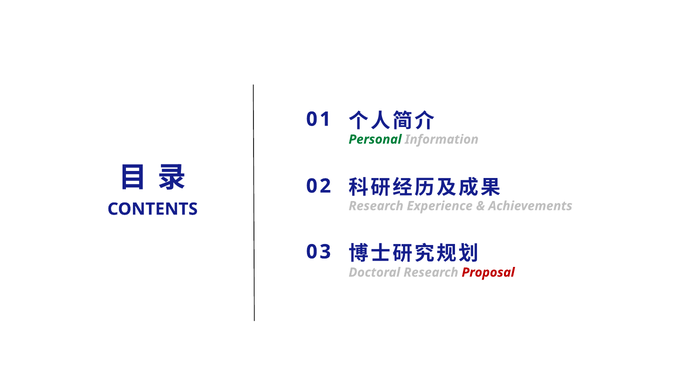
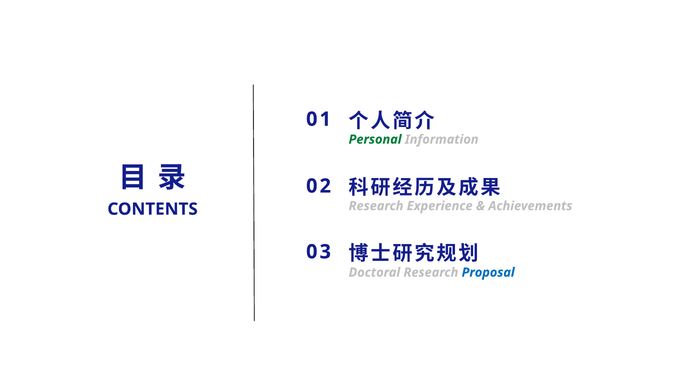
Proposal colour: red -> blue
